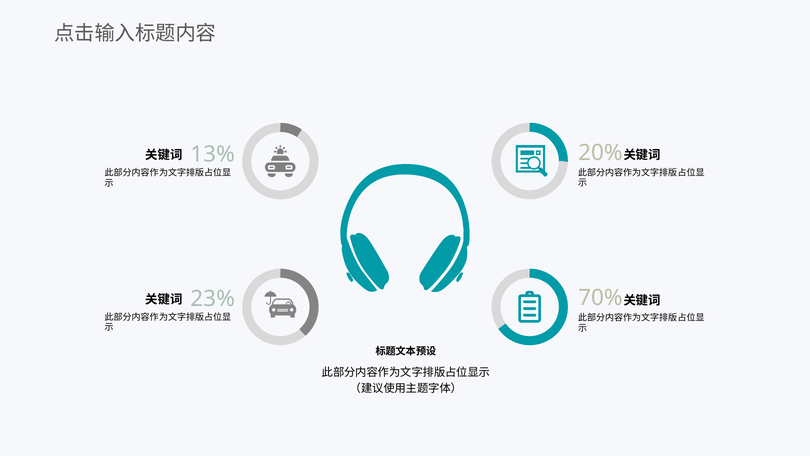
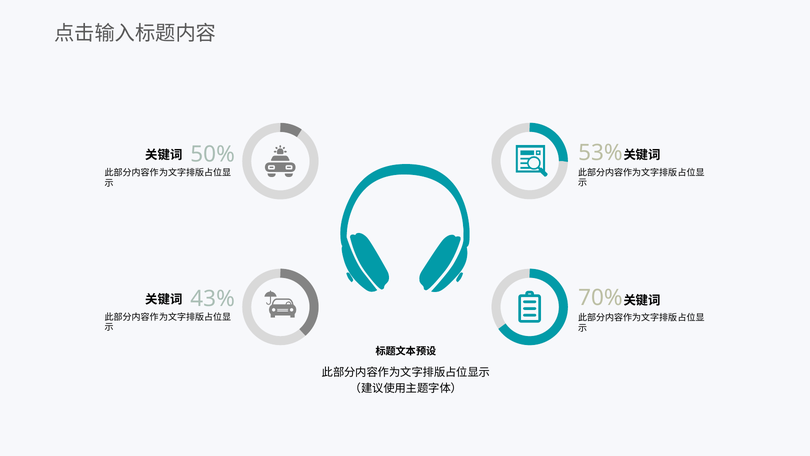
20%: 20% -> 53%
13%: 13% -> 50%
23%: 23% -> 43%
